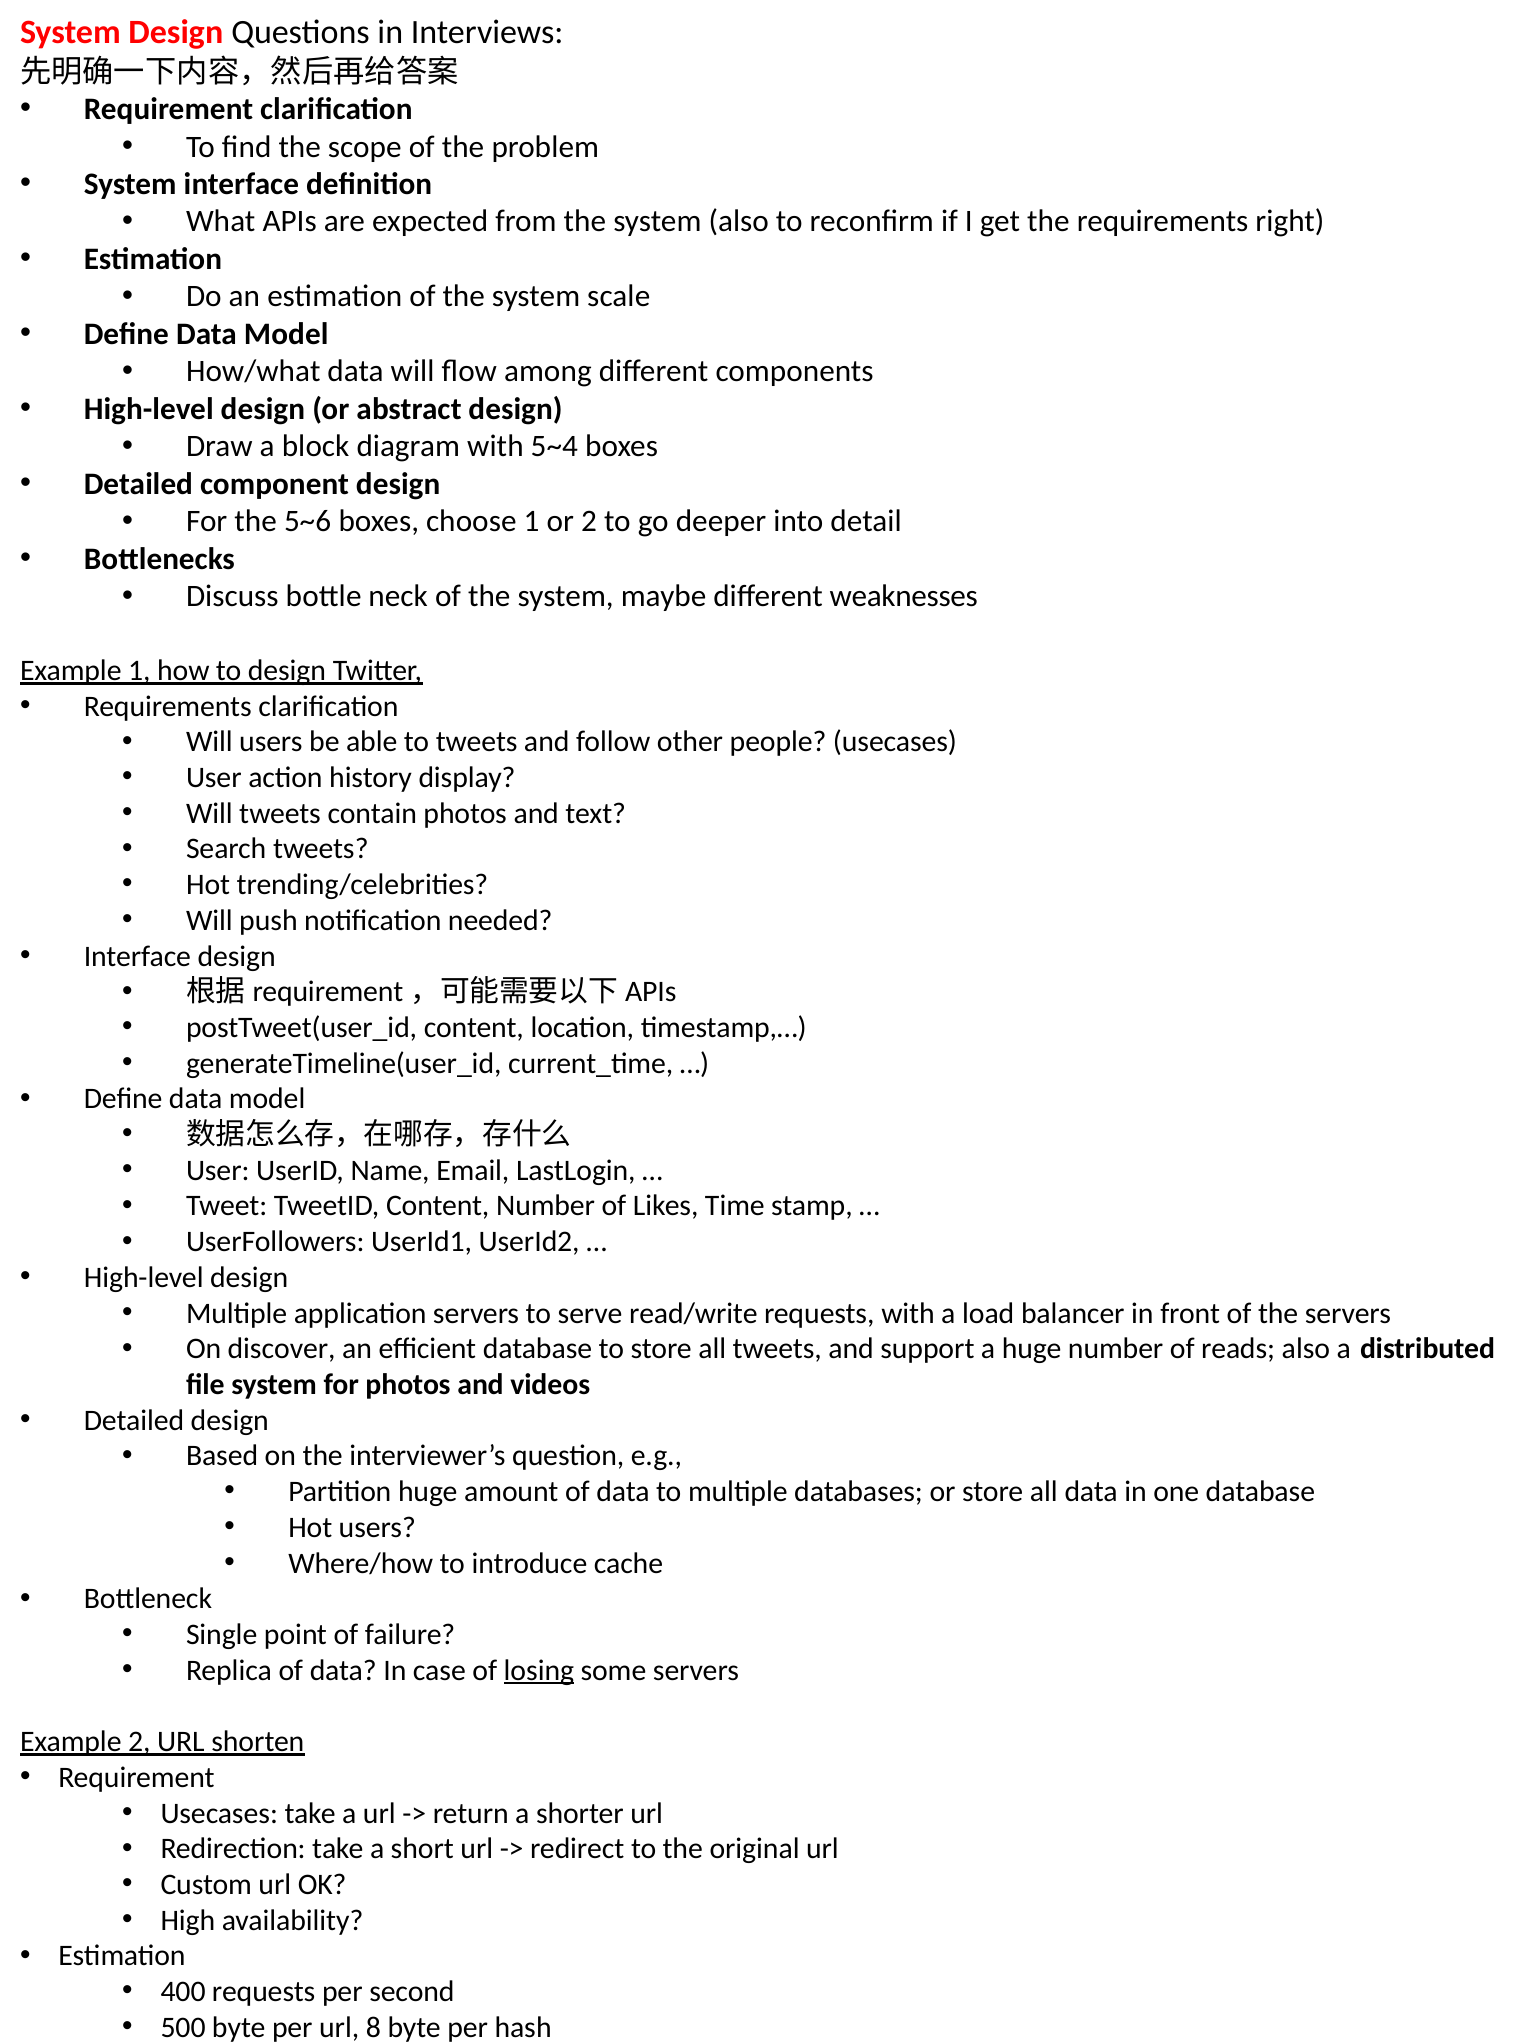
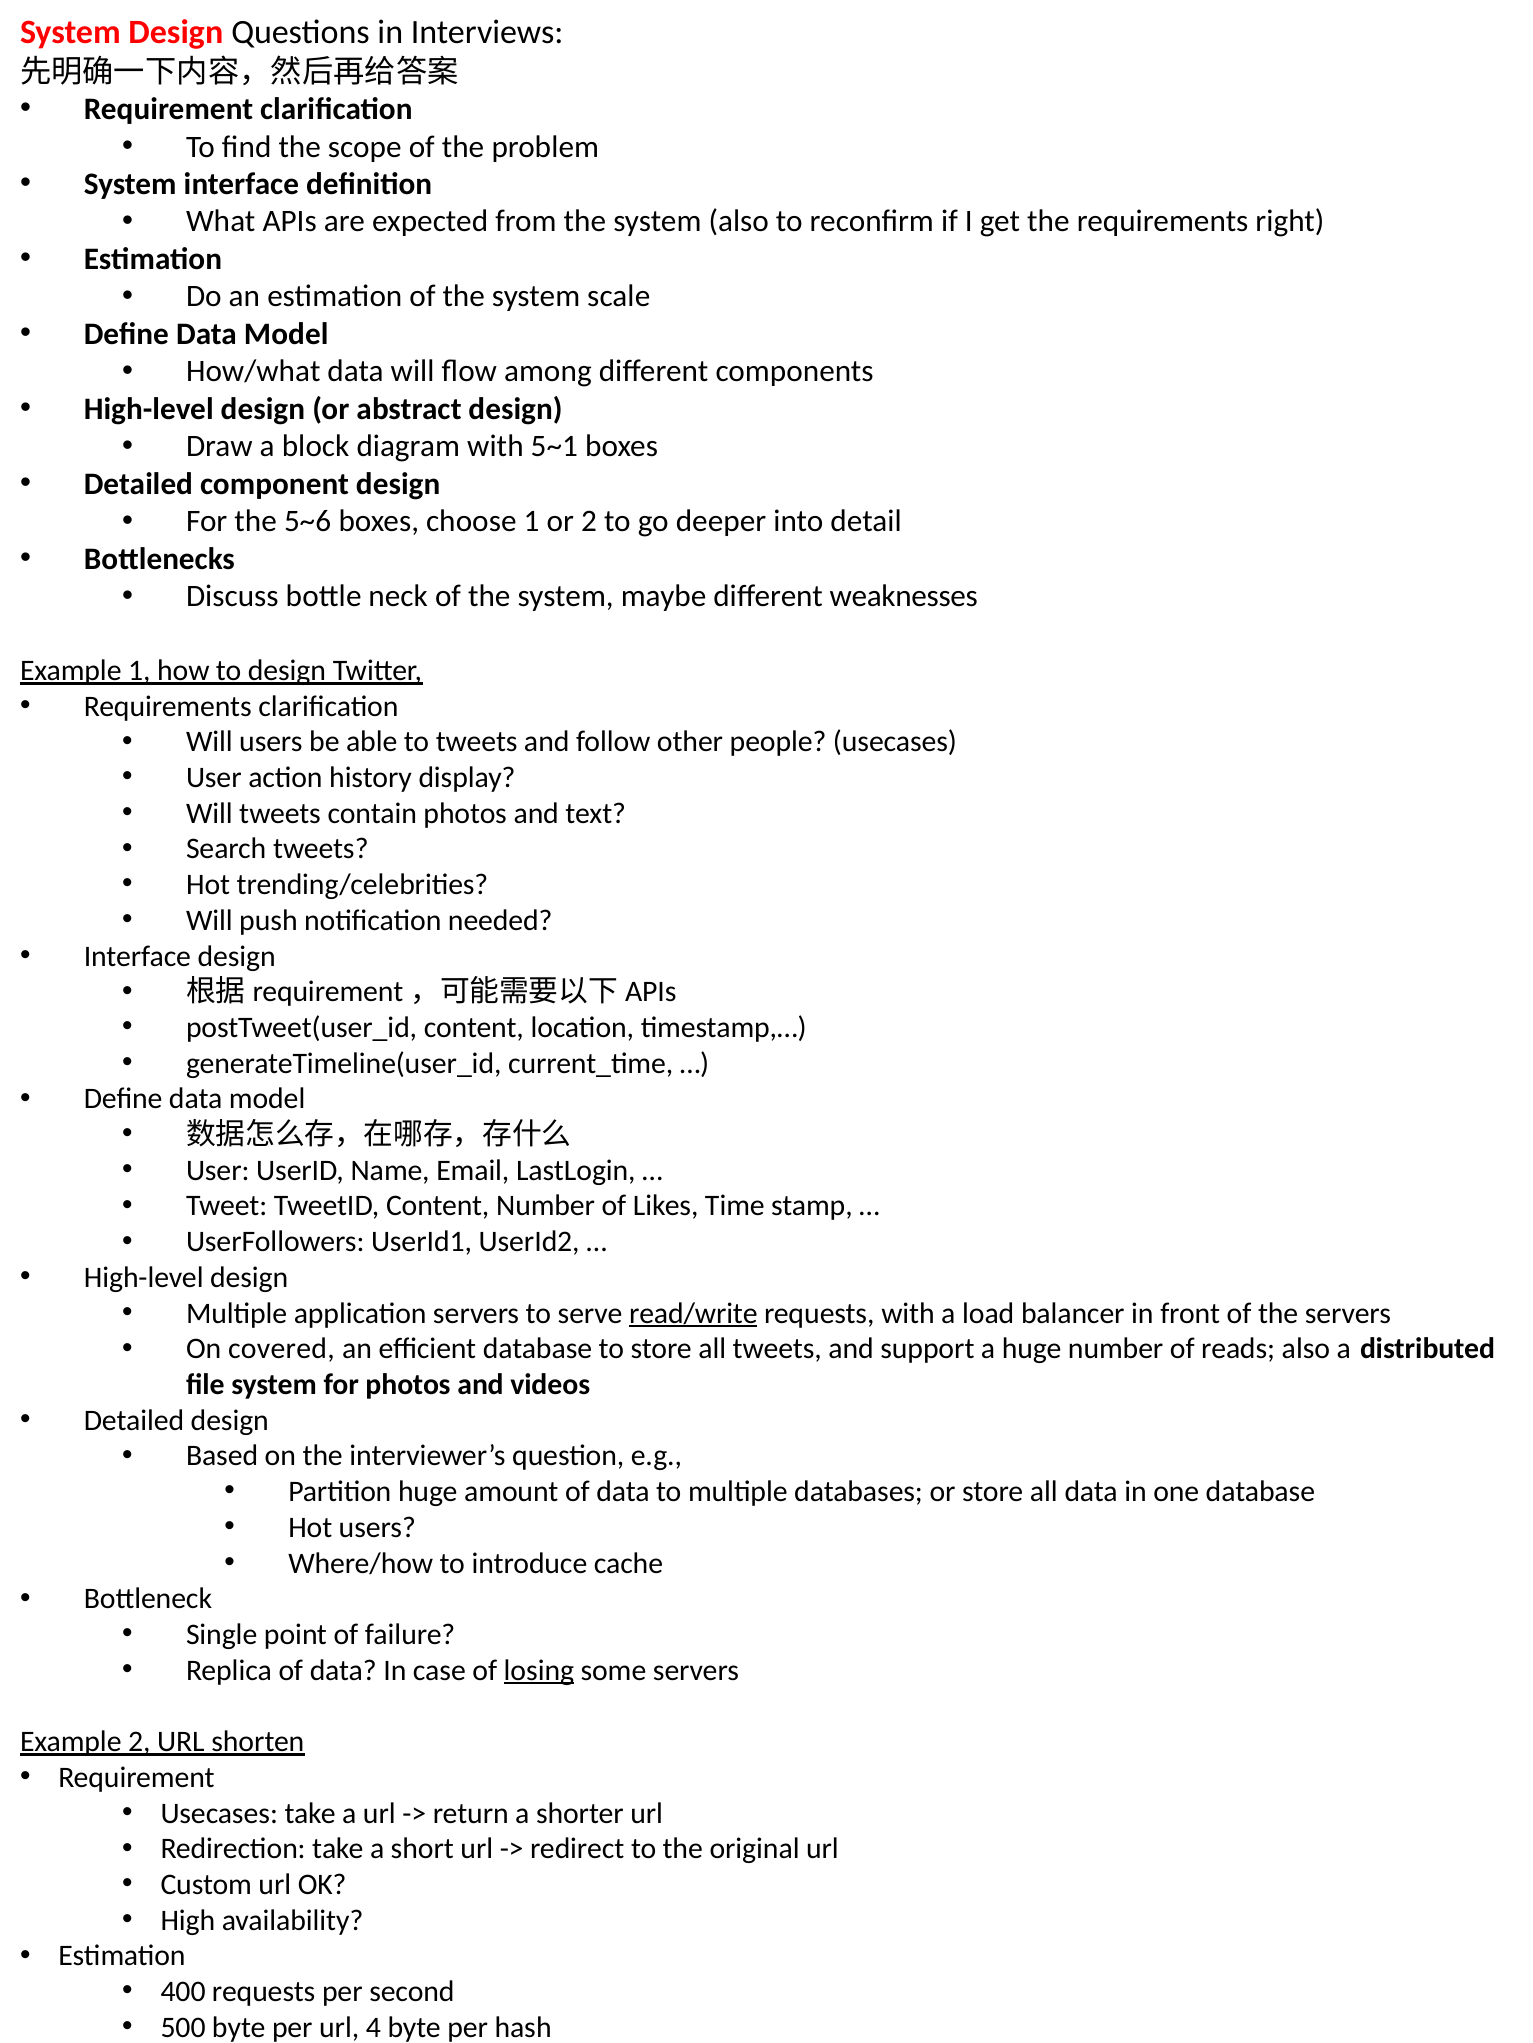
5~4: 5~4 -> 5~1
read/write underline: none -> present
discover: discover -> covered
8: 8 -> 4
